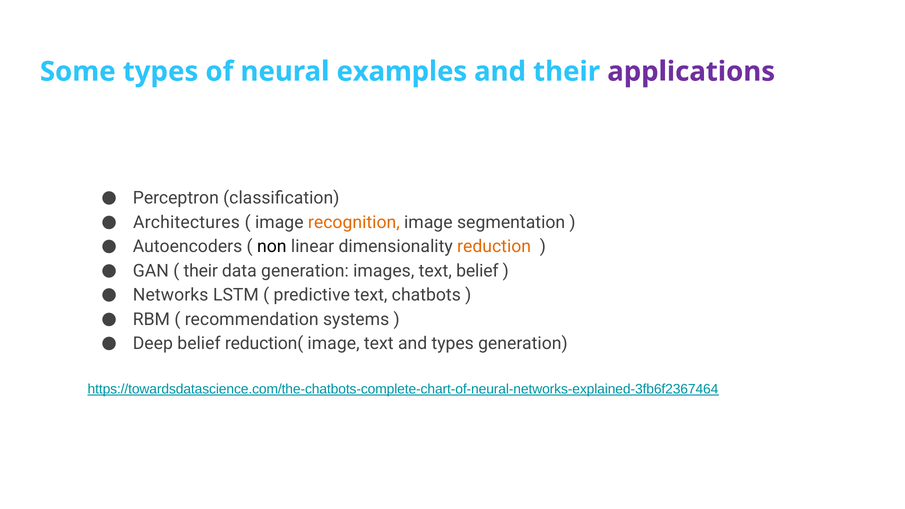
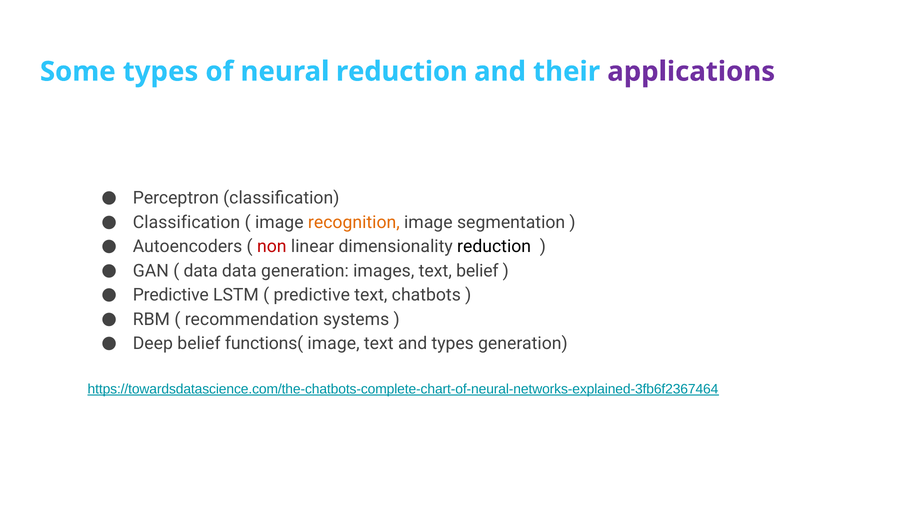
neural examples: examples -> reduction
Architectures at (186, 222): Architectures -> Classification
non colour: black -> red
reduction at (494, 247) colour: orange -> black
their at (201, 271): their -> data
Networks at (171, 295): Networks -> Predictive
reduction(: reduction( -> functions(
